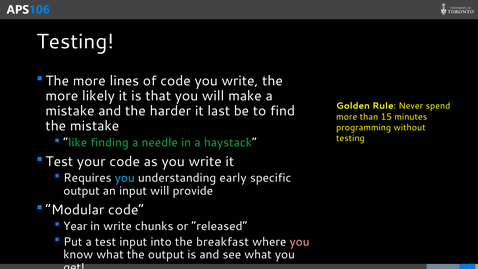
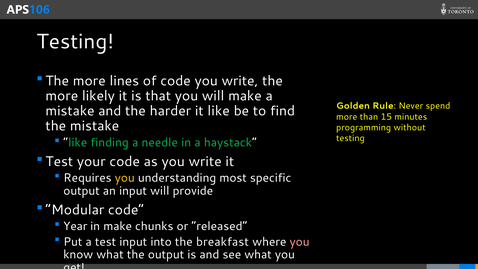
it last: last -> like
you at (125, 178) colour: light blue -> yellow
early: early -> most
in write: write -> make
